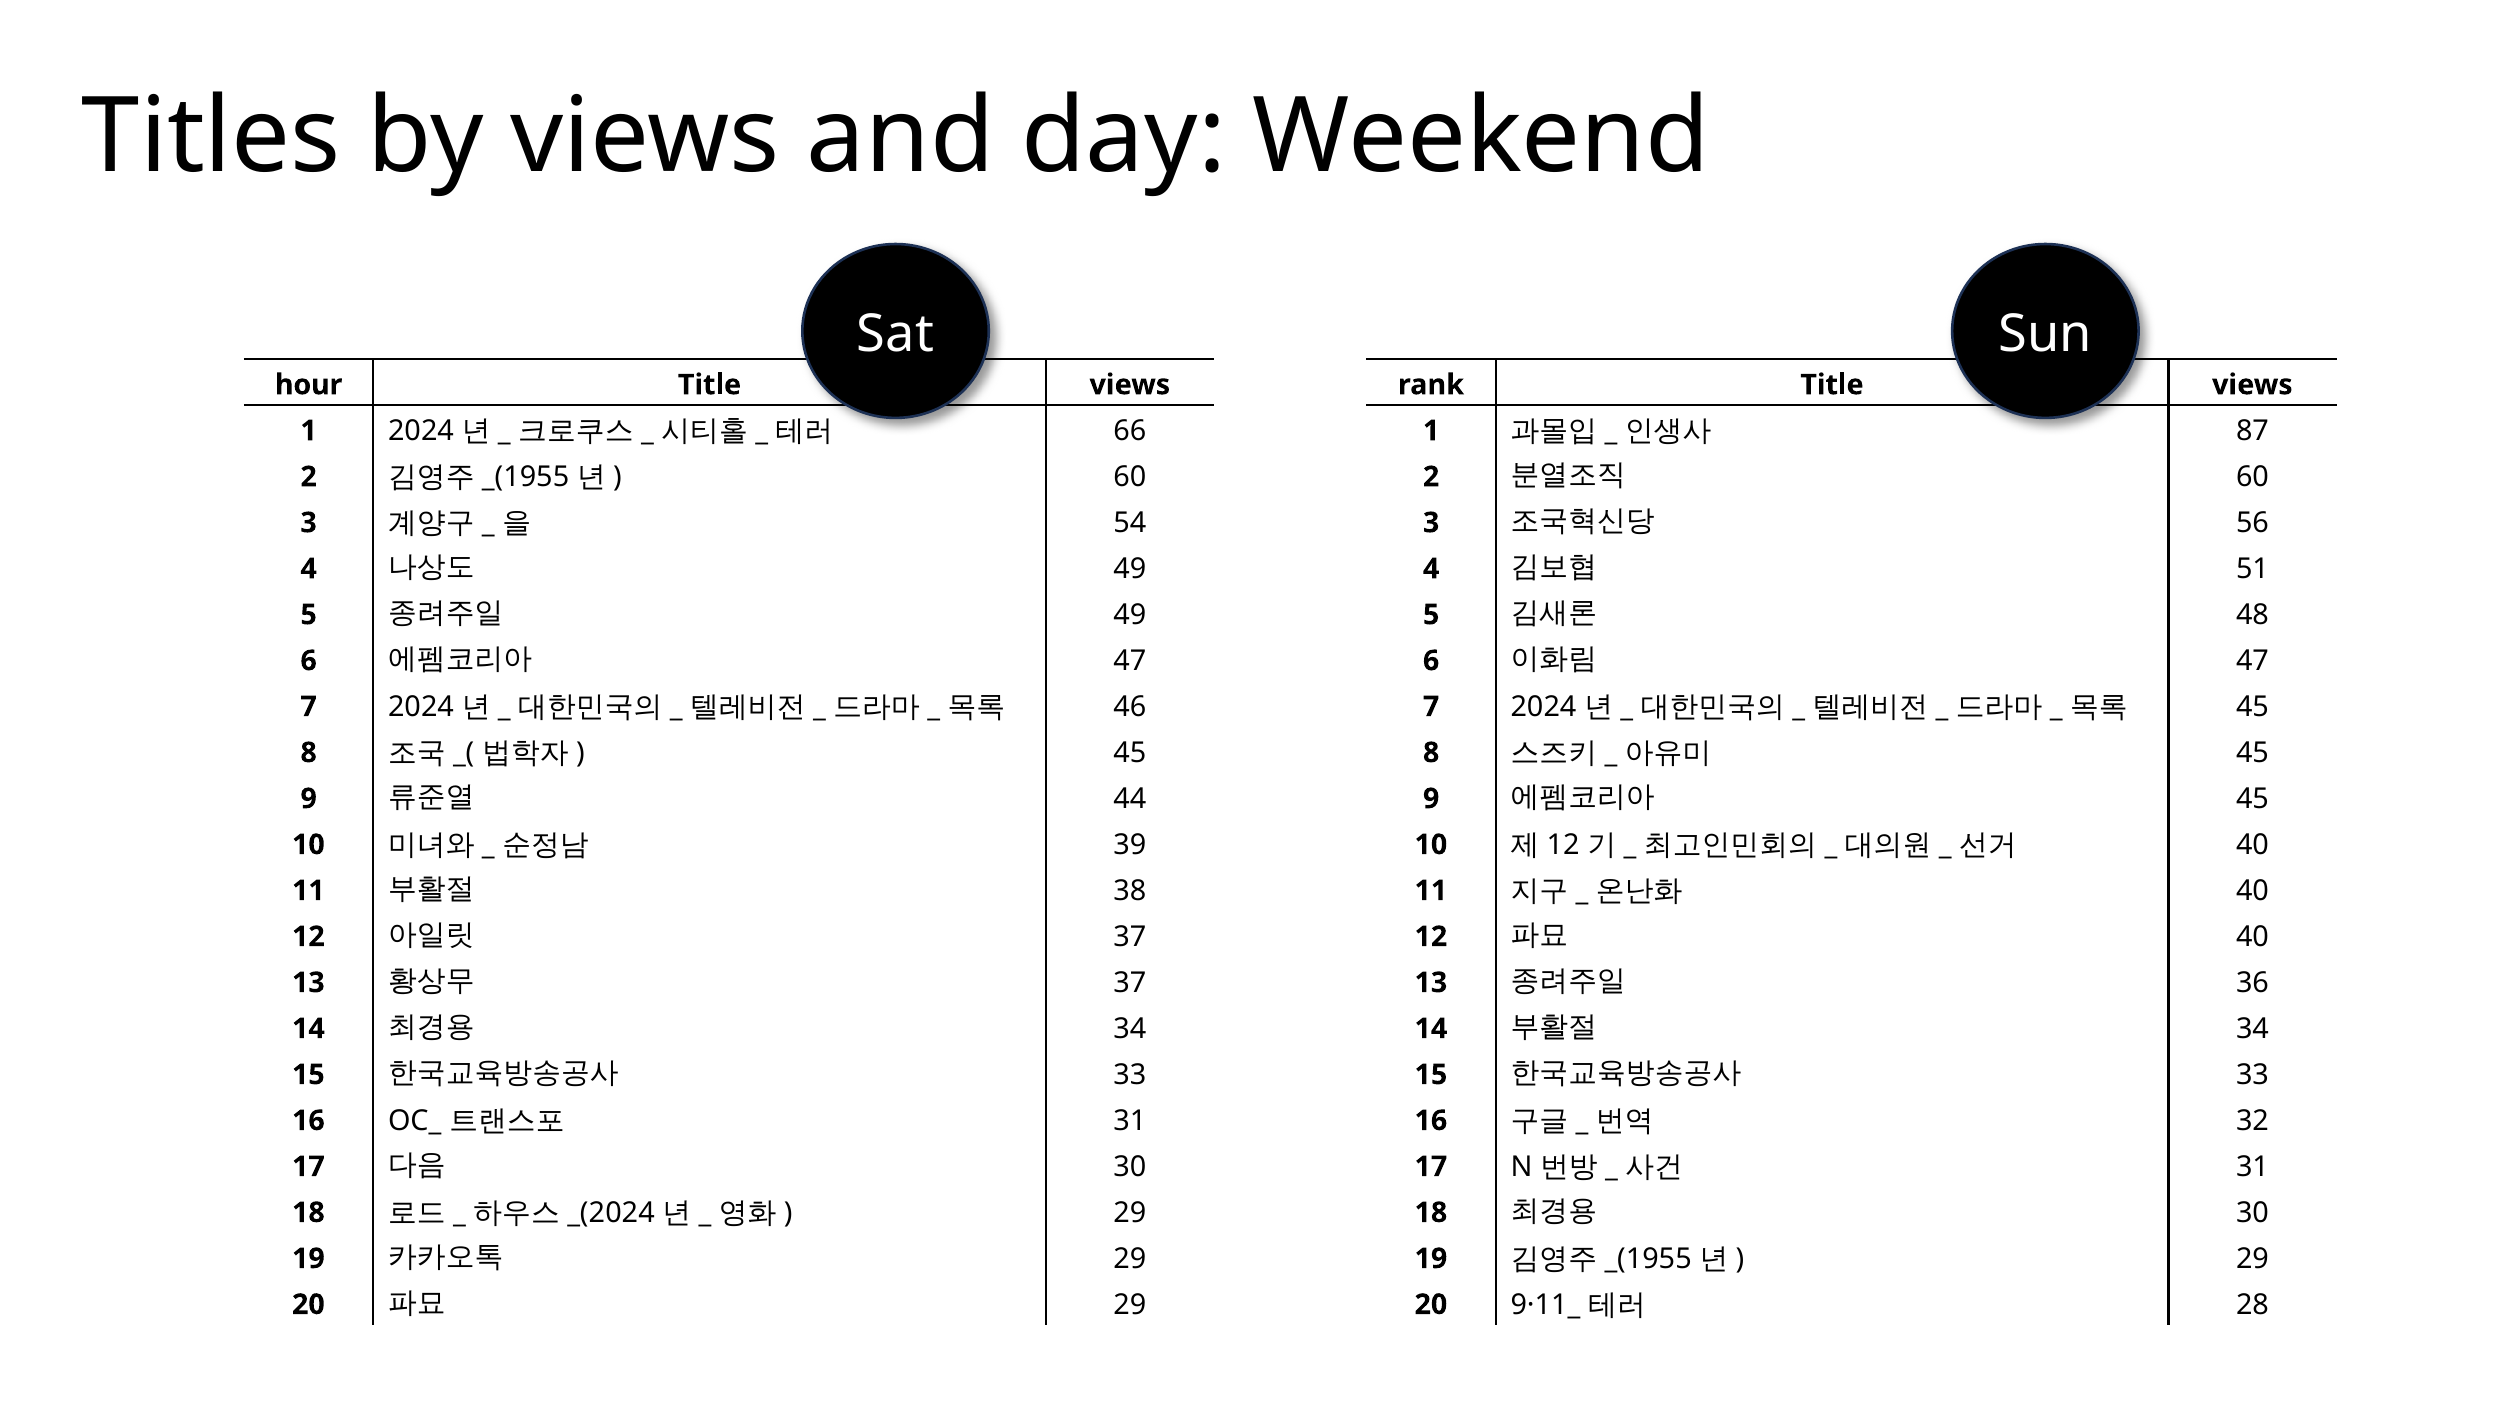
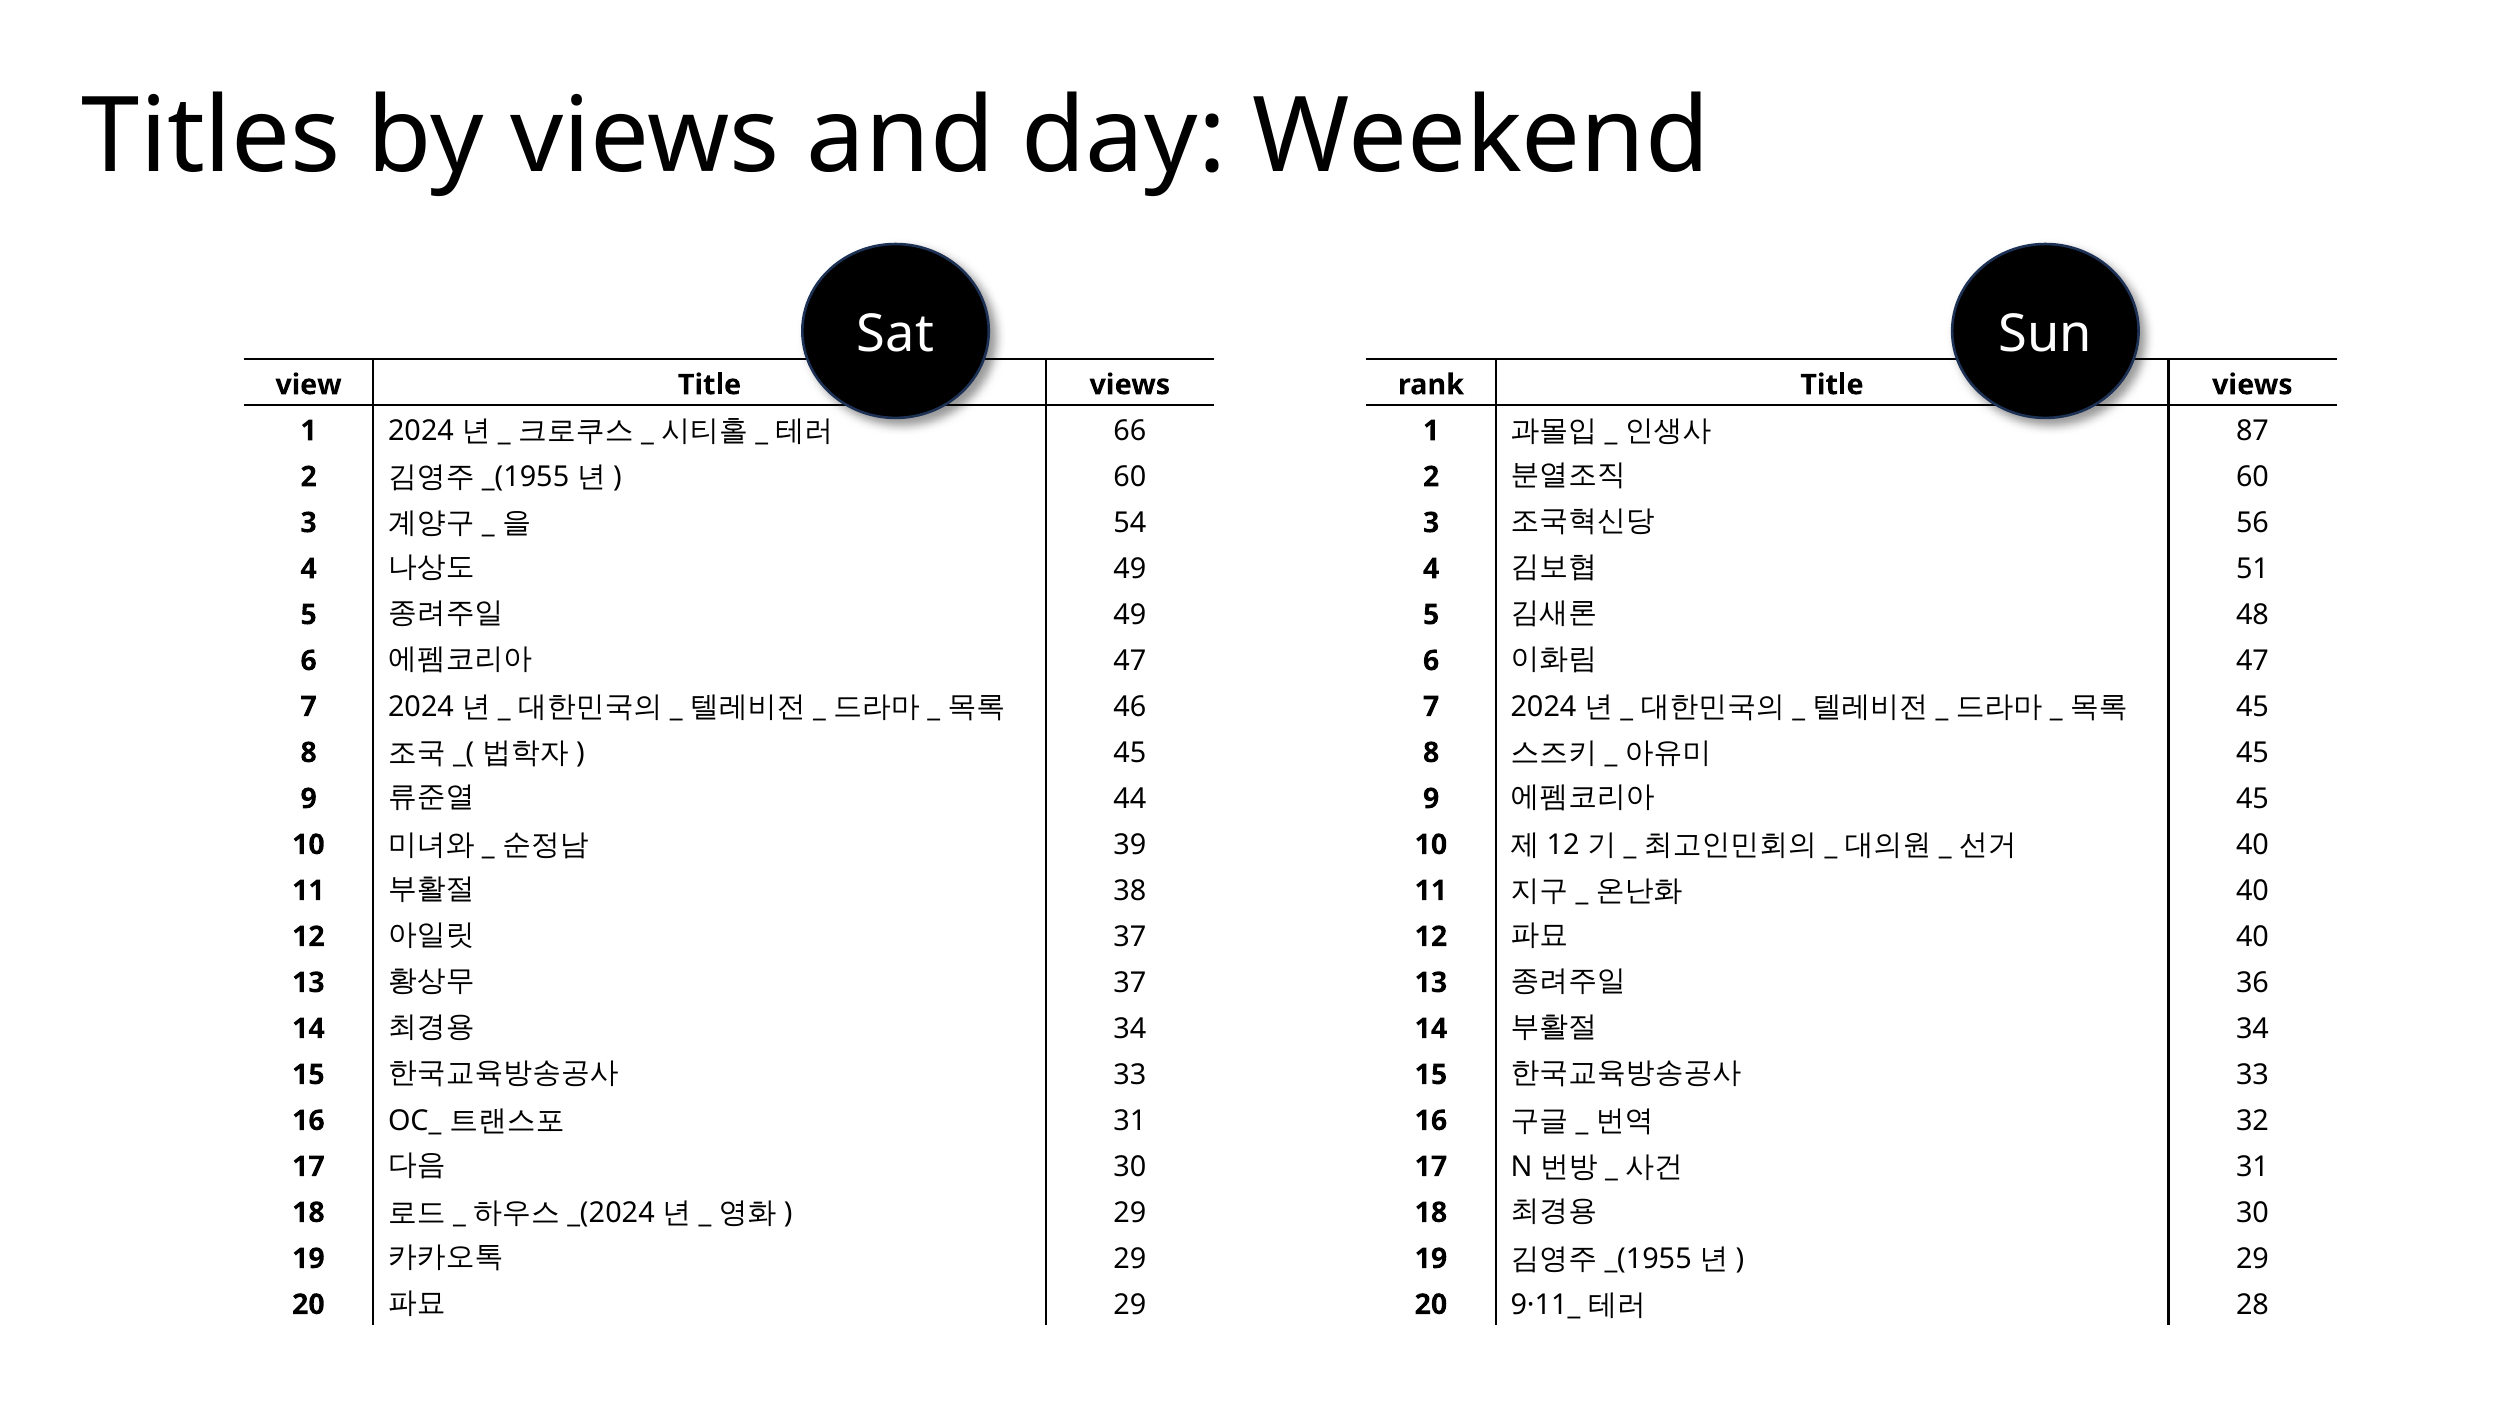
hour: hour -> view
